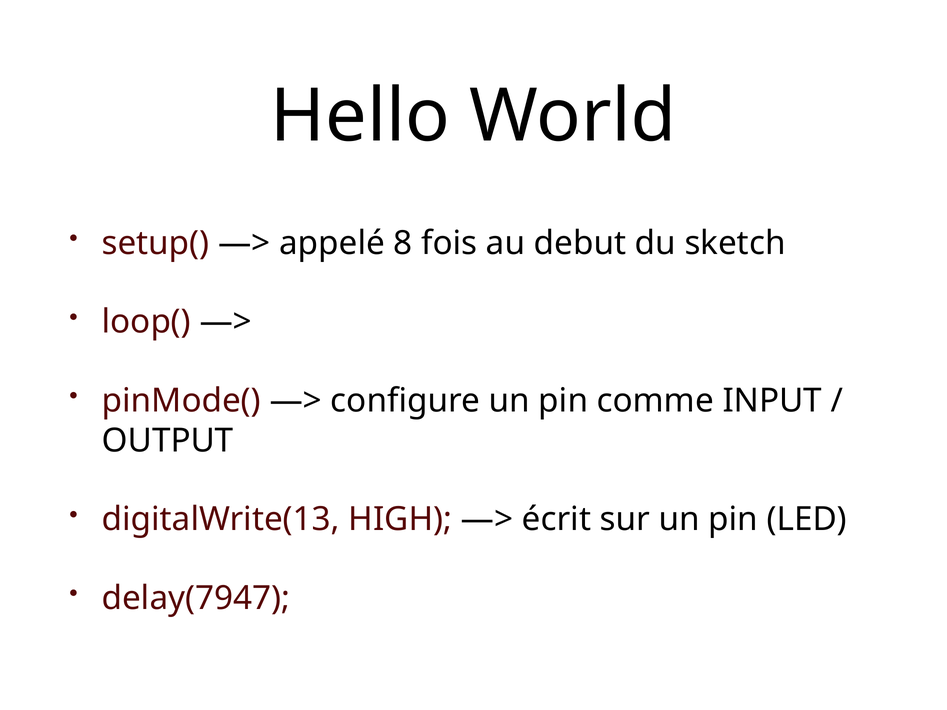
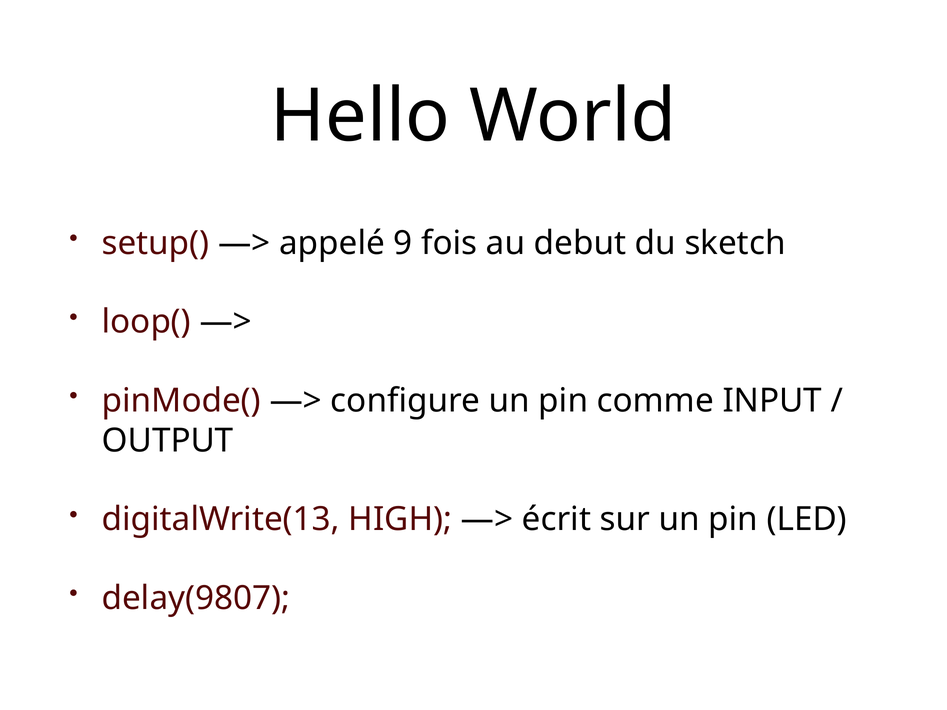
8: 8 -> 9
delay(7947: delay(7947 -> delay(9807
